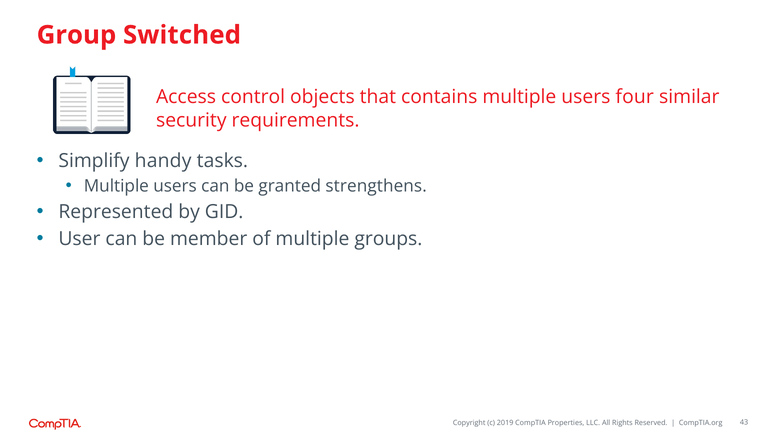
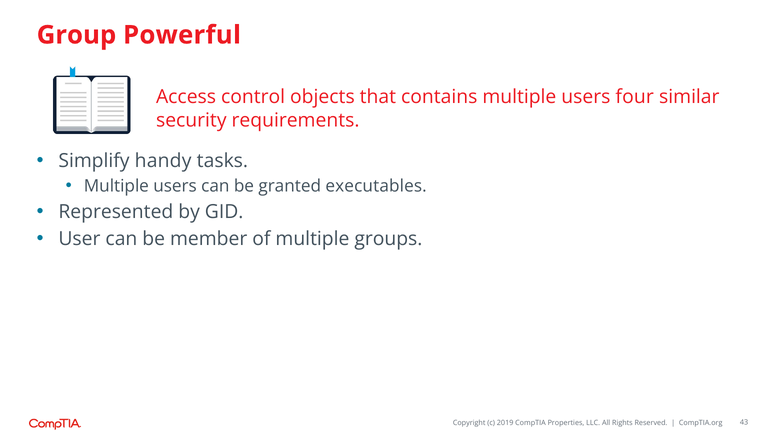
Switched: Switched -> Powerful
strengthens: strengthens -> executables
